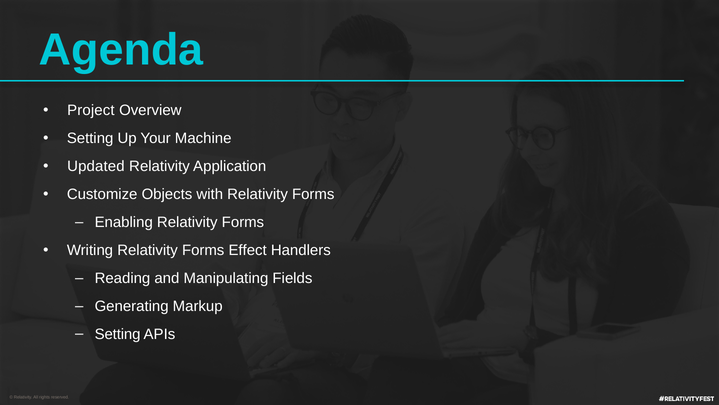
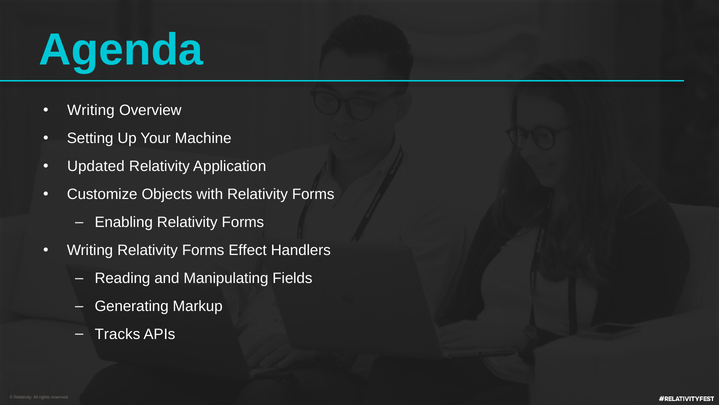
Project at (91, 110): Project -> Writing
Setting at (118, 334): Setting -> Tracks
